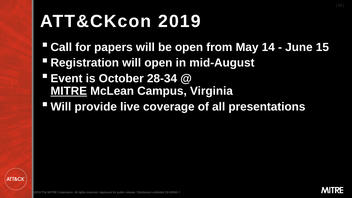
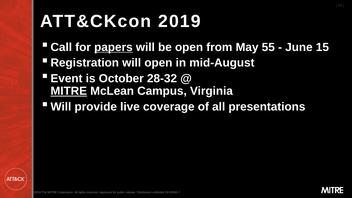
papers underline: none -> present
14: 14 -> 55
28-34: 28-34 -> 28-32
